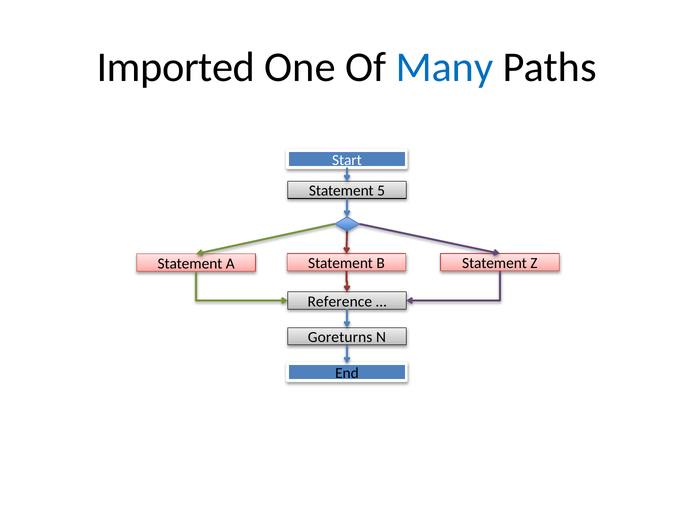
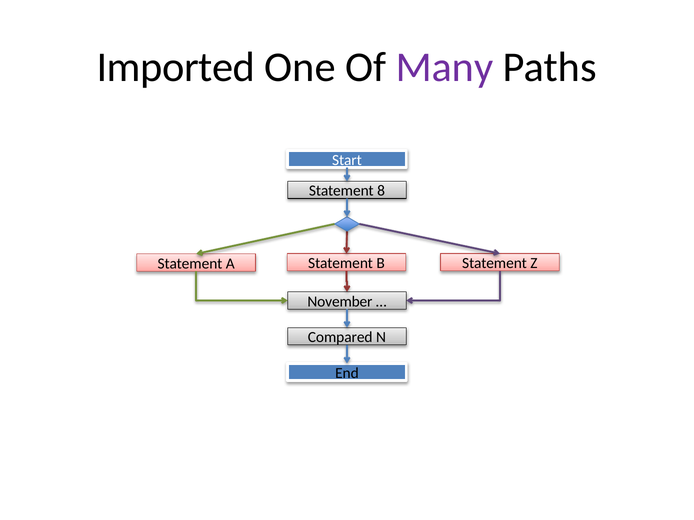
Many colour: blue -> purple
5: 5 -> 8
Reference: Reference -> November
Goreturns: Goreturns -> Compared
